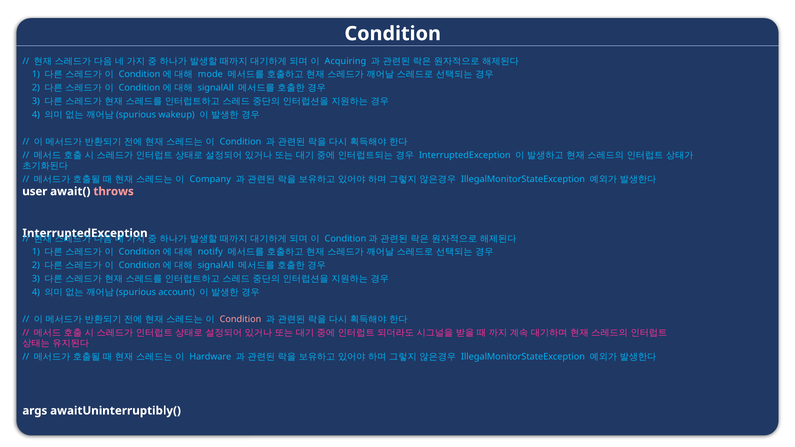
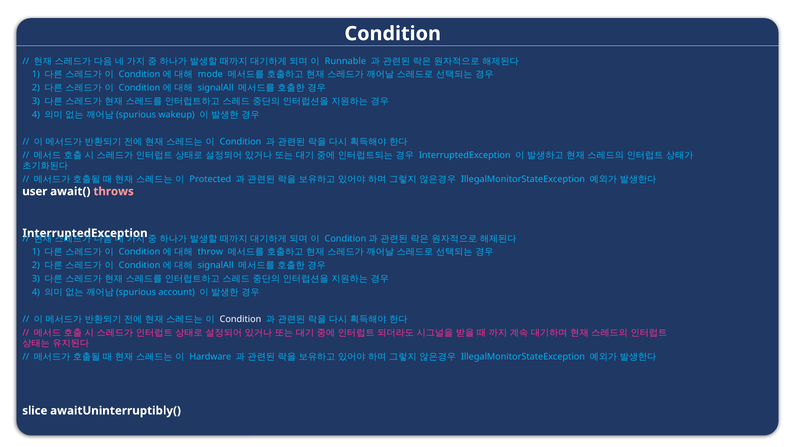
Acquiring: Acquiring -> Runnable
Company: Company -> Protected
notify: notify -> throw
Condition at (241, 319) colour: pink -> white
args: args -> slice
